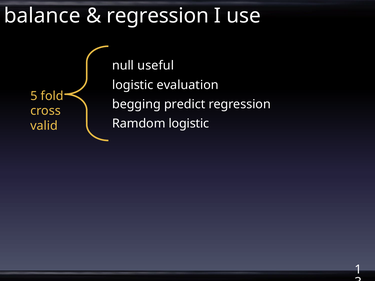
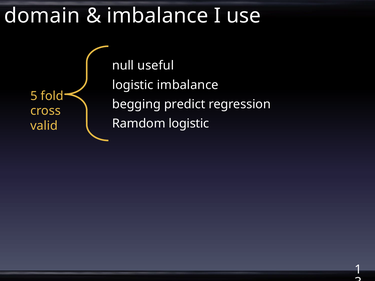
balance: balance -> domain
regression at (158, 16): regression -> imbalance
logistic evaluation: evaluation -> imbalance
